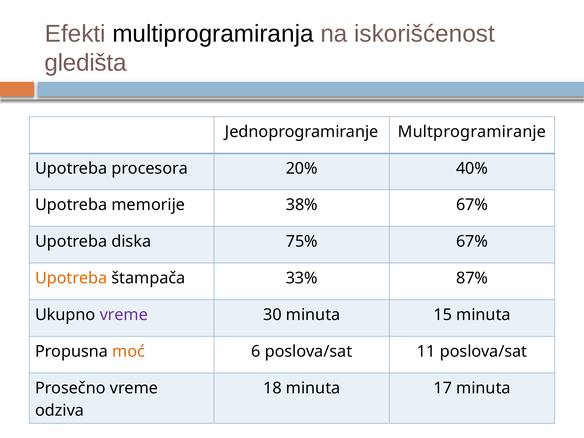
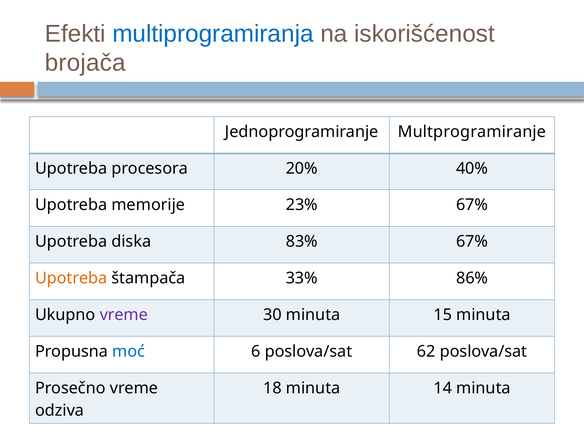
multiprogramiranja colour: black -> blue
gledišta: gledišta -> brojača
38%: 38% -> 23%
75%: 75% -> 83%
87%: 87% -> 86%
moć colour: orange -> blue
11: 11 -> 62
17: 17 -> 14
